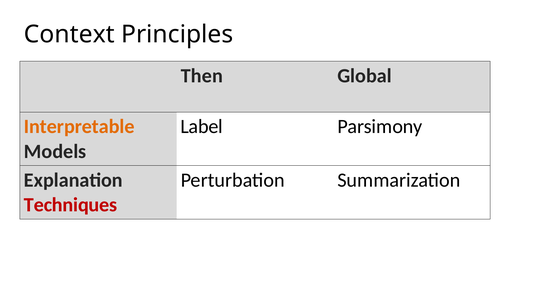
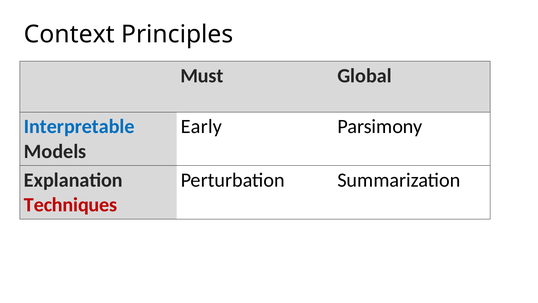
Then: Then -> Must
Interpretable colour: orange -> blue
Label: Label -> Early
